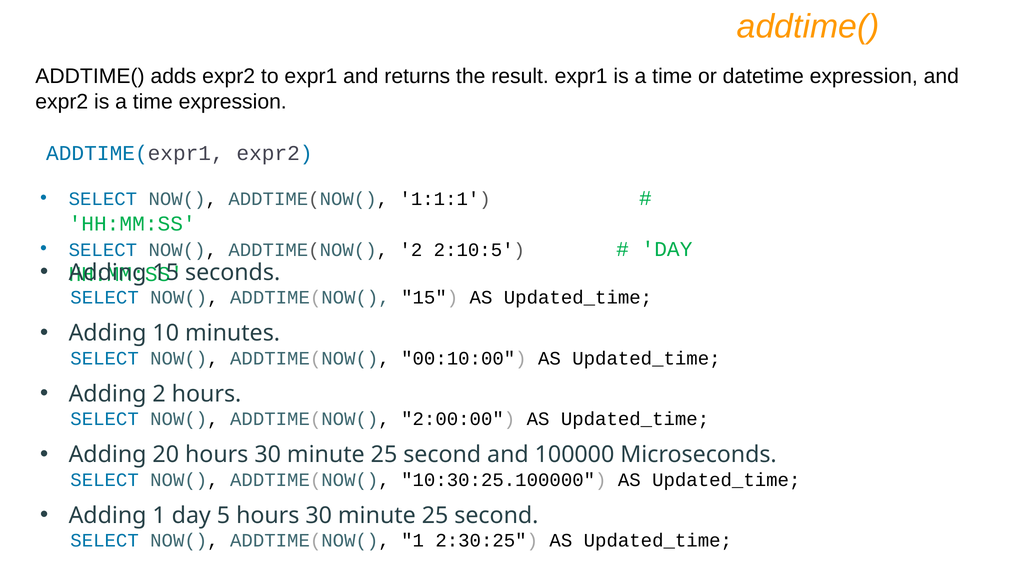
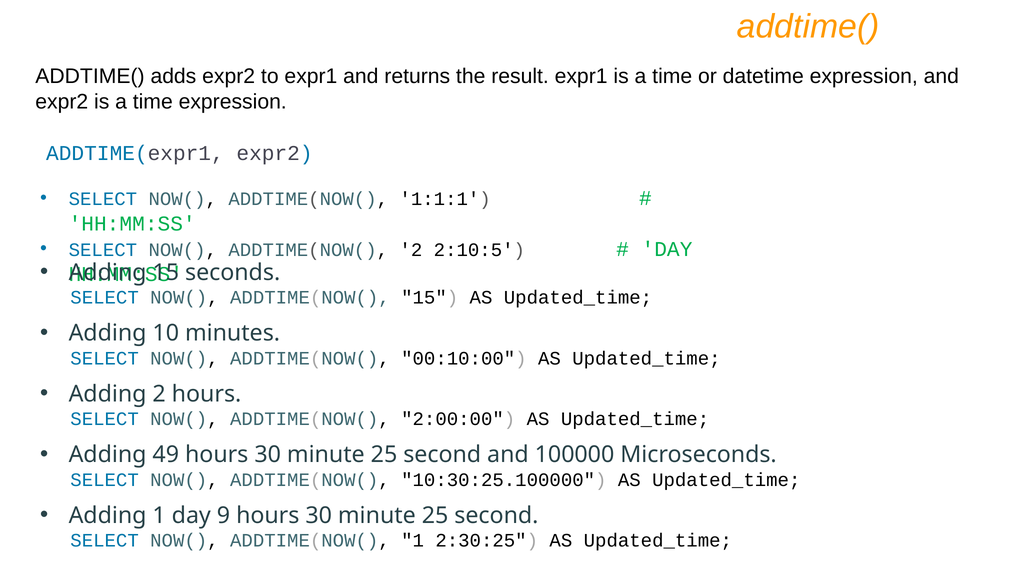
20: 20 -> 49
5: 5 -> 9
